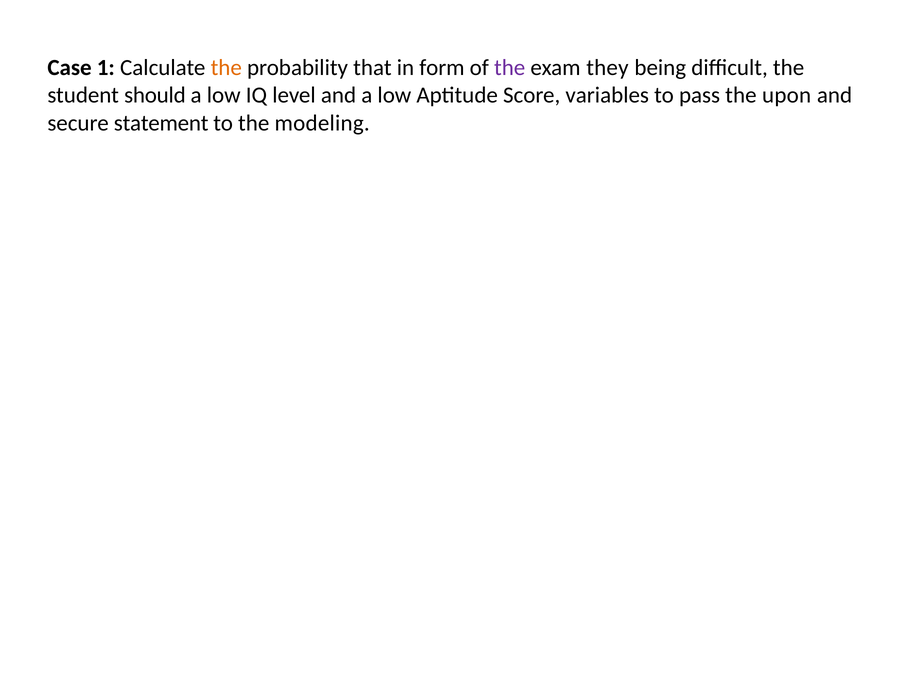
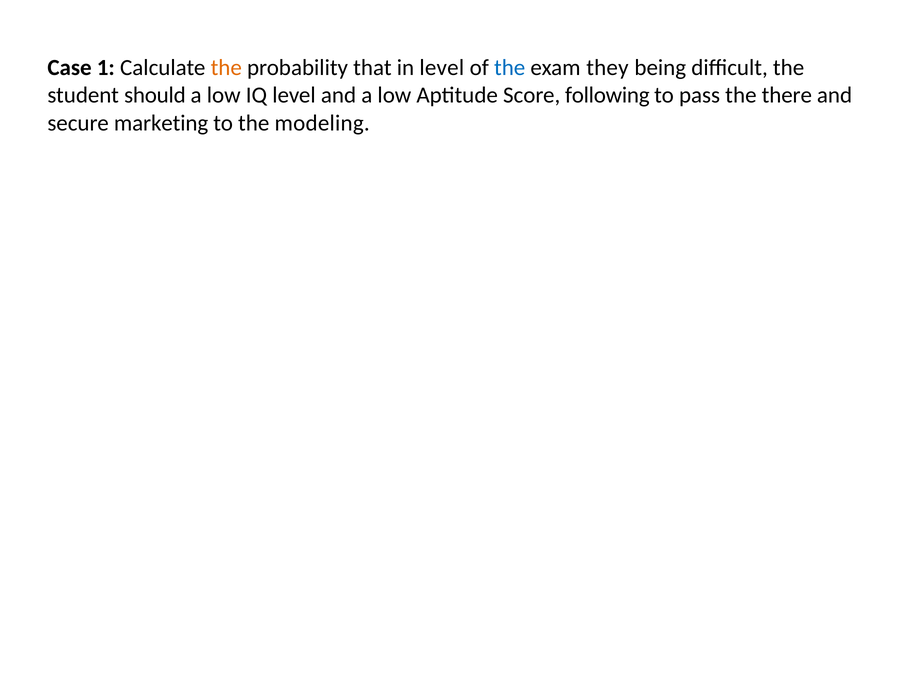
in form: form -> level
the at (510, 68) colour: purple -> blue
variables: variables -> following
upon: upon -> there
statement: statement -> marketing
